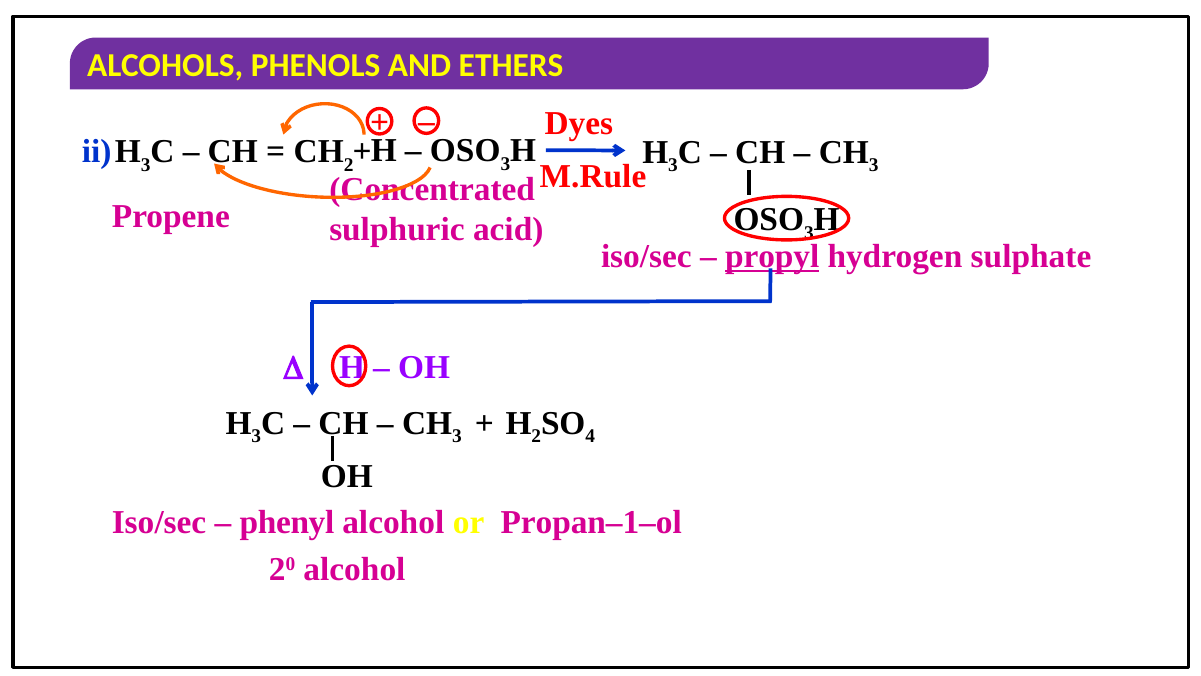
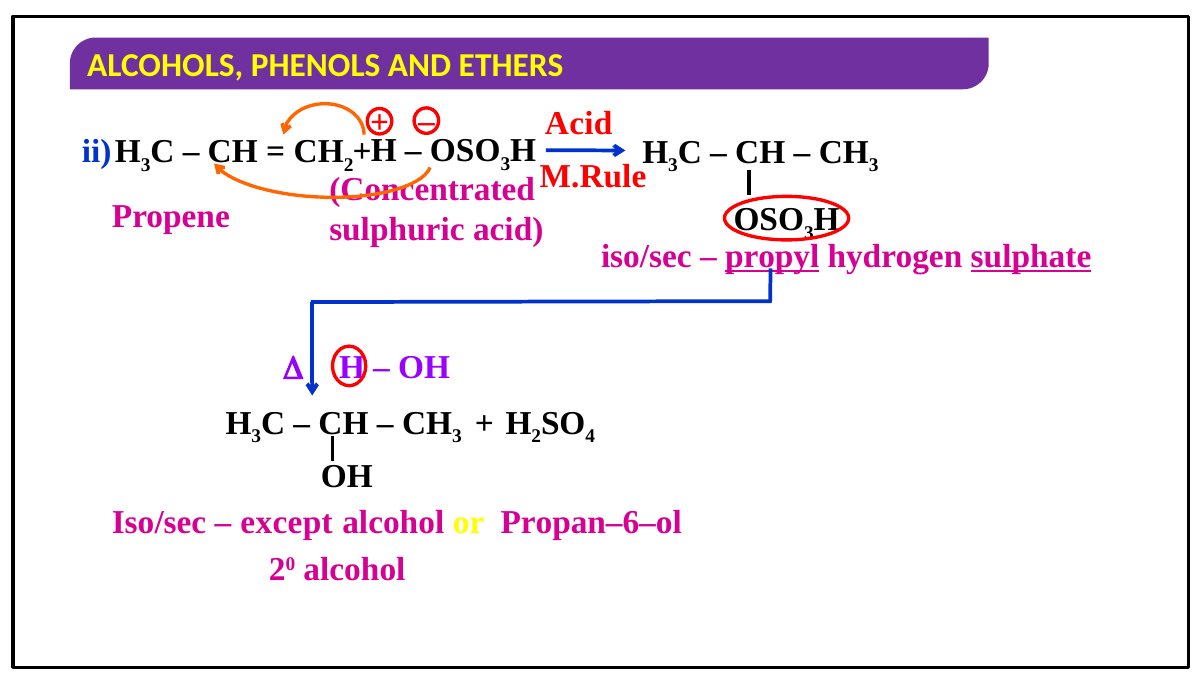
Dyes at (579, 123): Dyes -> Acid
sulphate underline: none -> present
phenyl: phenyl -> except
Propan–1–ol: Propan–1–ol -> Propan–6–ol
